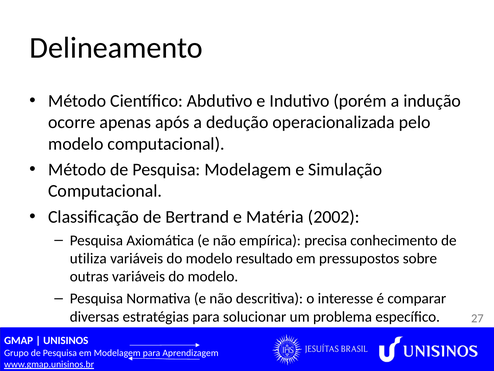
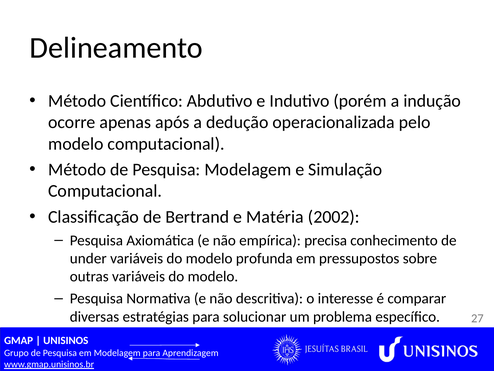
utiliza: utiliza -> under
resultado: resultado -> profunda
